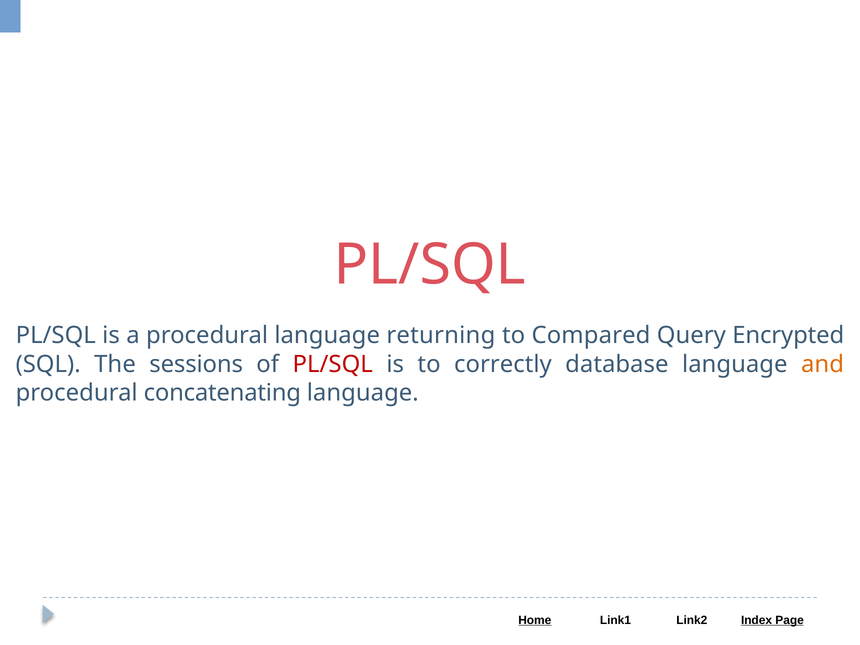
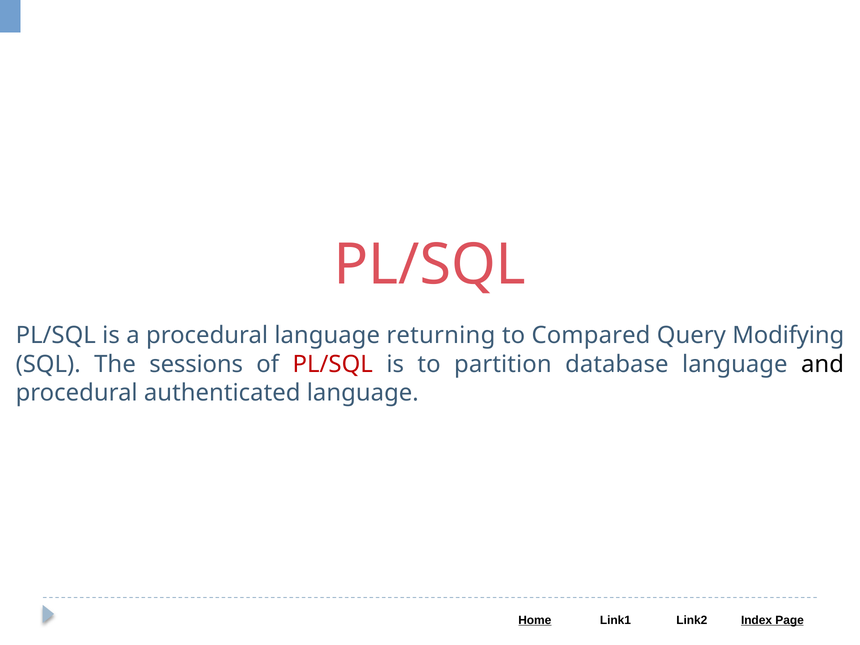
Encrypted: Encrypted -> Modifying
correctly: correctly -> partition
and colour: orange -> black
concatenating: concatenating -> authenticated
